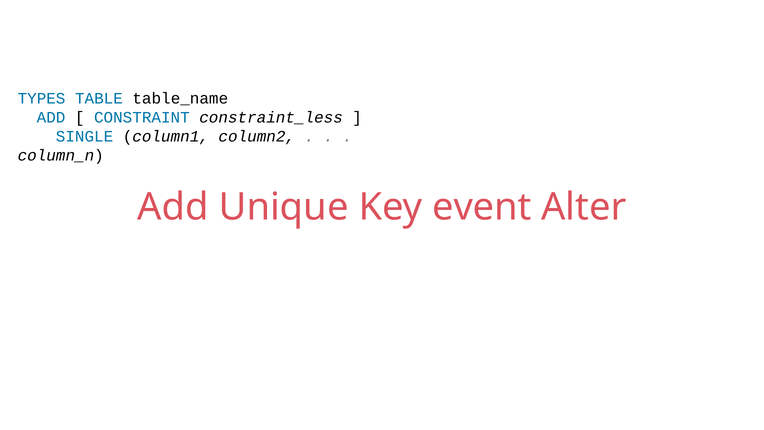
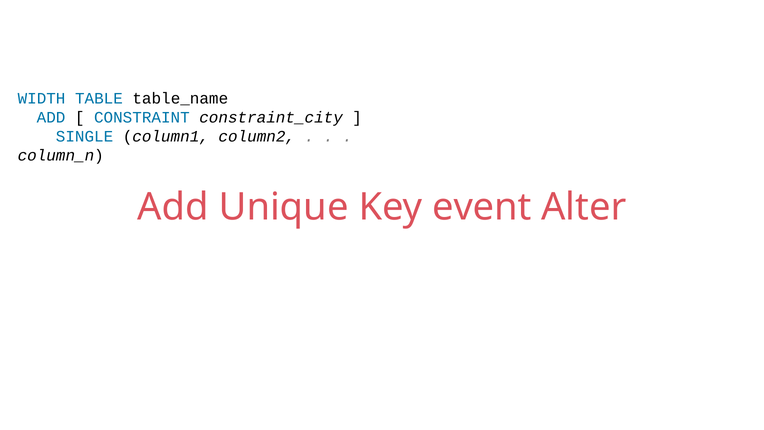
TYPES: TYPES -> WIDTH
constraint_less: constraint_less -> constraint_city
